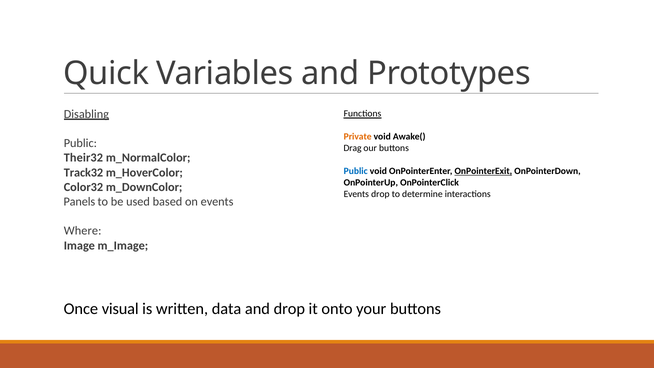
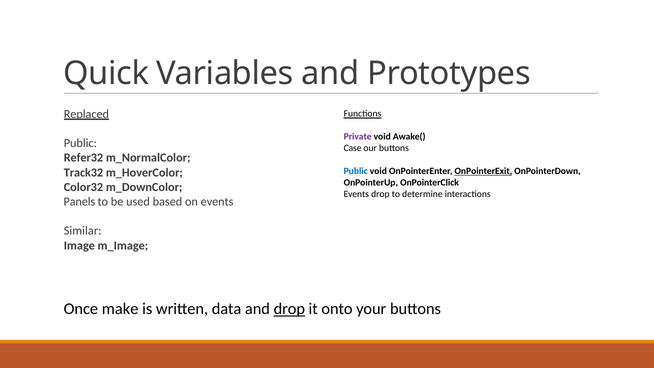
Disabling: Disabling -> Replaced
Private colour: orange -> purple
Drag: Drag -> Case
Their32: Their32 -> Refer32
Where: Where -> Similar
visual: visual -> make
drop at (289, 309) underline: none -> present
